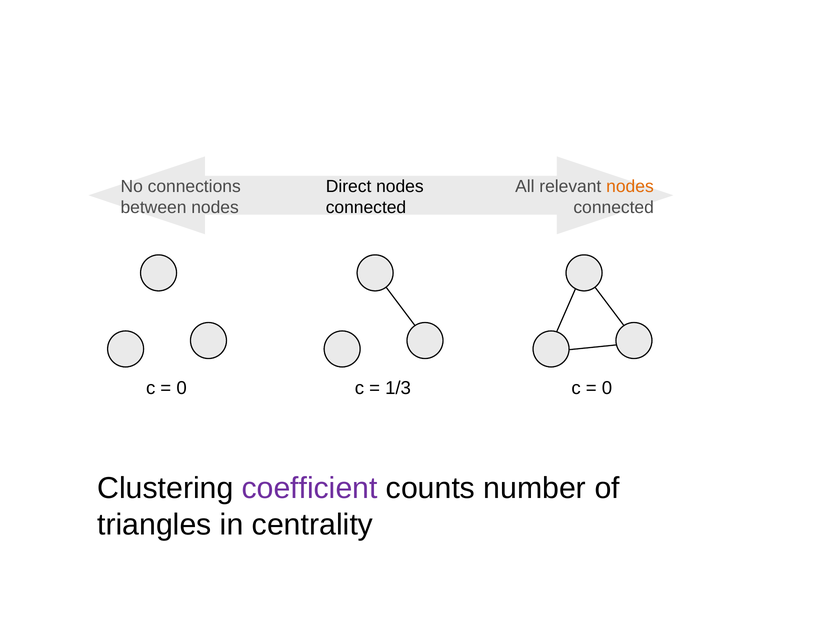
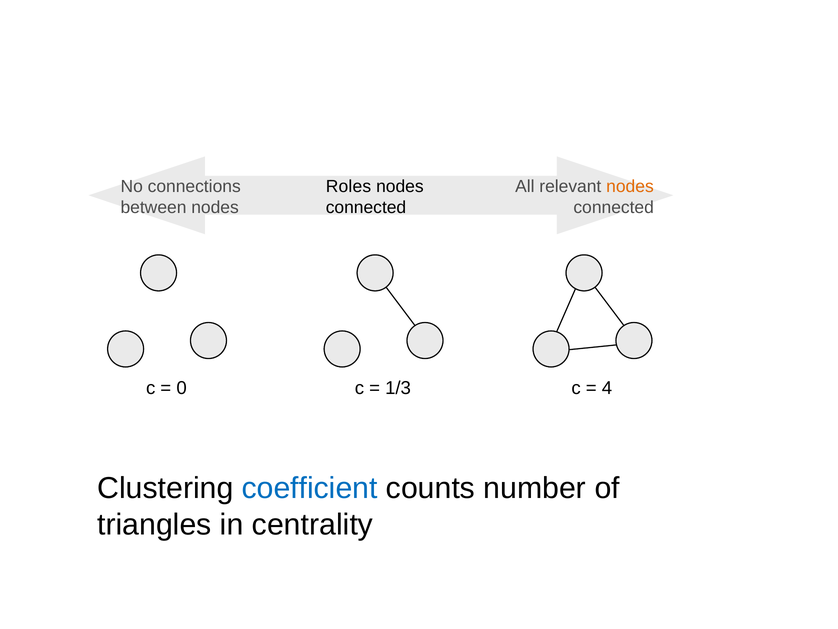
Direct: Direct -> Roles
0 at (607, 388): 0 -> 4
coefficient colour: purple -> blue
